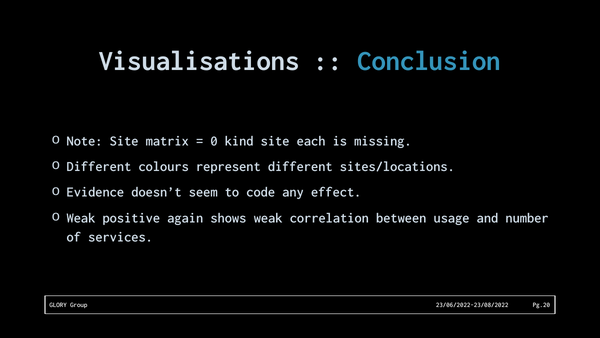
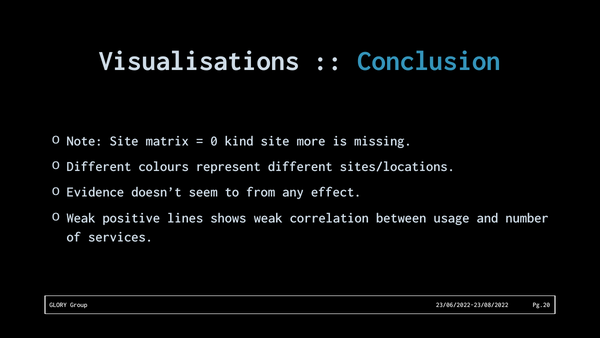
each: each -> more
code: code -> from
again: again -> lines
